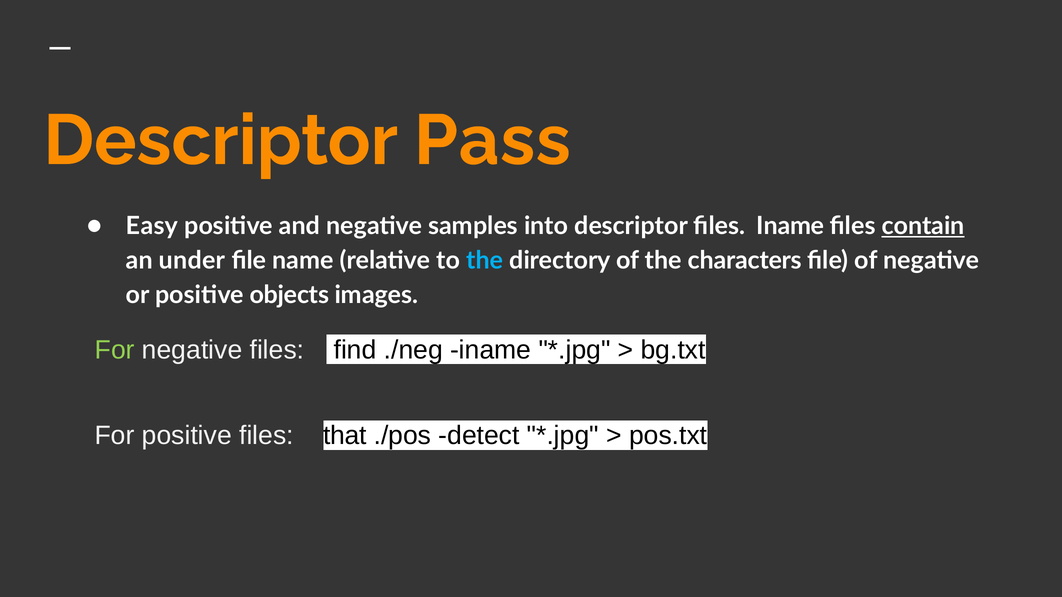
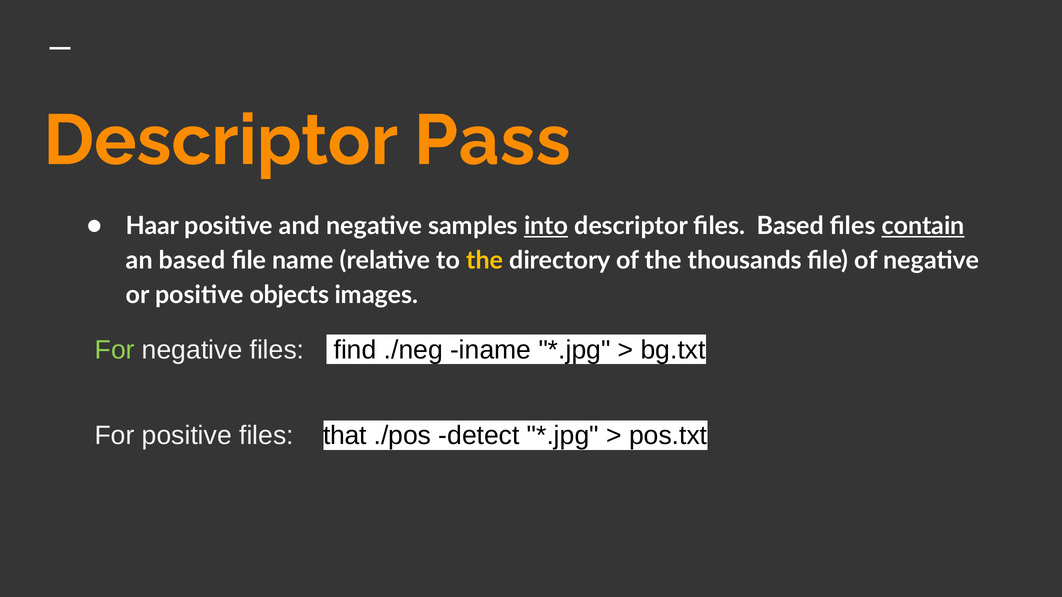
Easy: Easy -> Haar
into underline: none -> present
files Iname: Iname -> Based
an under: under -> based
the at (485, 261) colour: light blue -> yellow
characters: characters -> thousands
